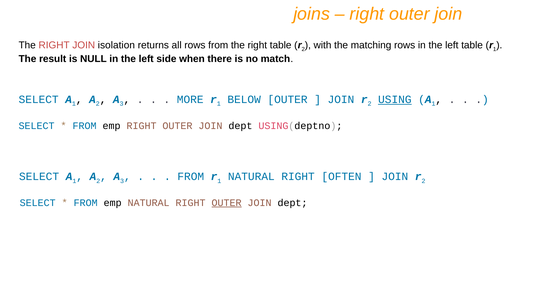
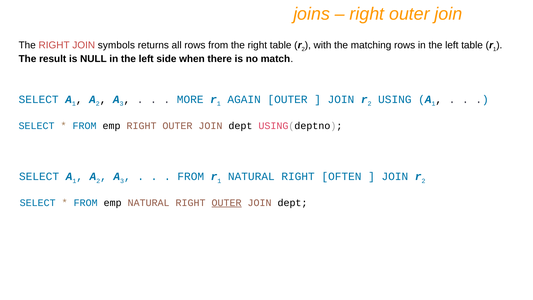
isolation: isolation -> symbols
BELOW: BELOW -> AGAIN
USING underline: present -> none
